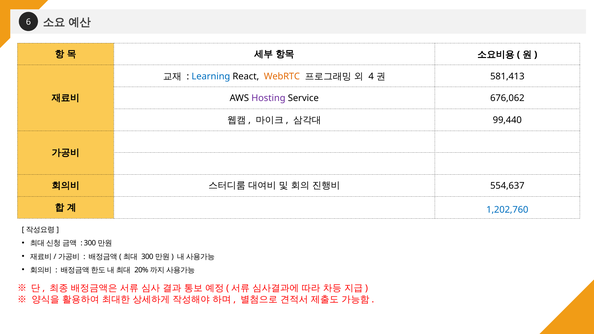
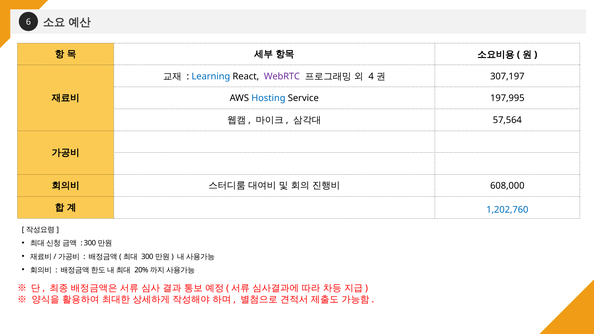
WebRTC colour: orange -> purple
581,413: 581,413 -> 307,197
Hosting colour: purple -> blue
676,062: 676,062 -> 197,995
99,440: 99,440 -> 57,564
554,637: 554,637 -> 608,000
